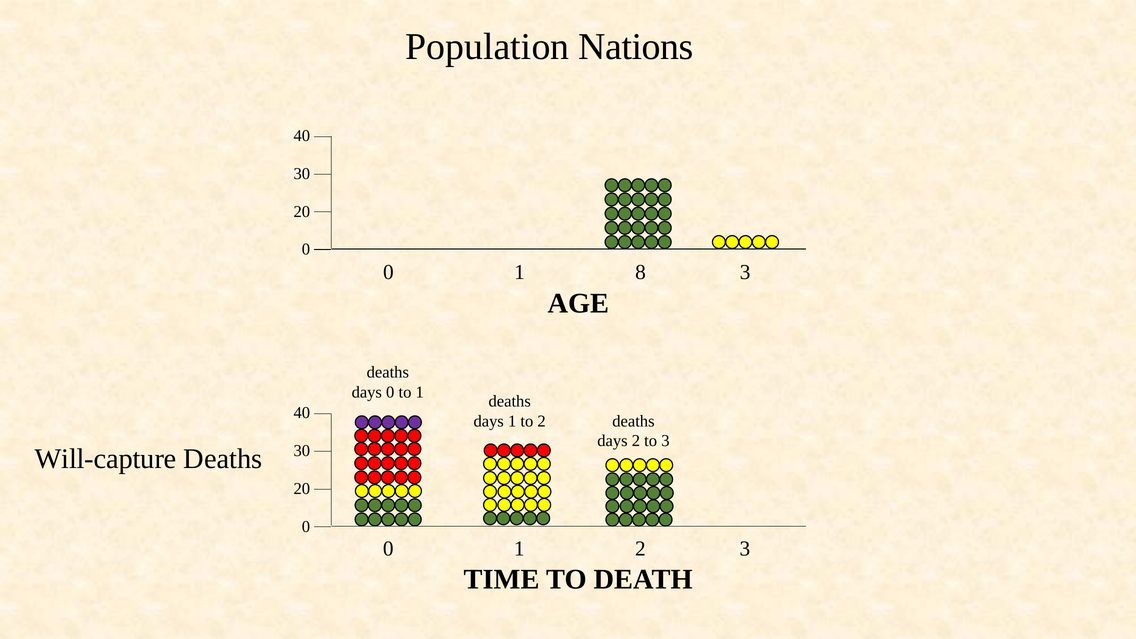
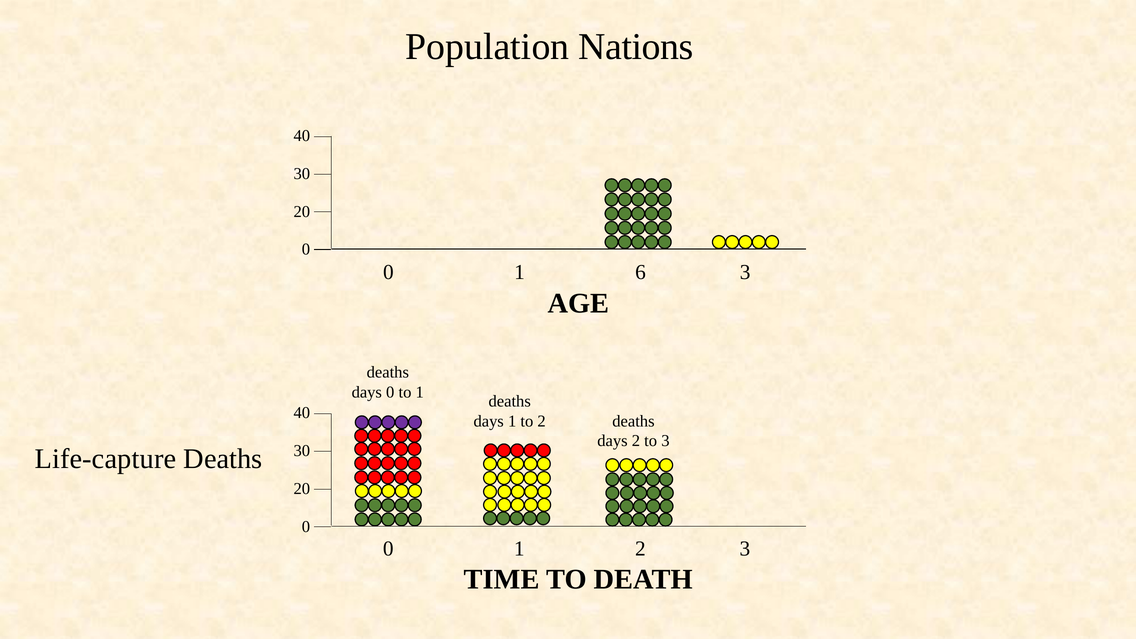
8: 8 -> 6
Will-capture: Will-capture -> Life-capture
